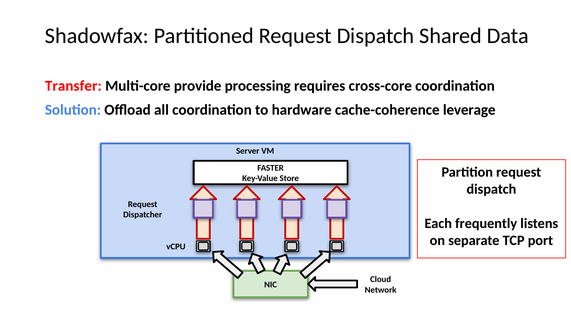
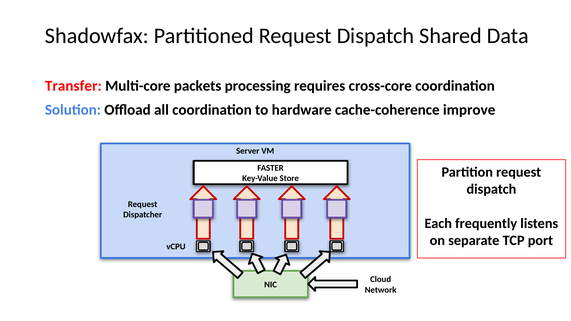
provide: provide -> packets
leverage: leverage -> improve
